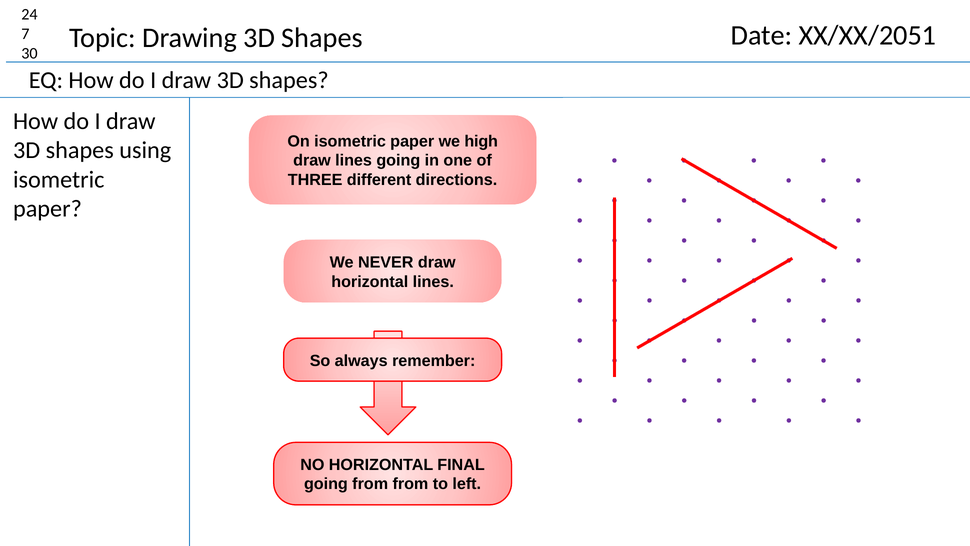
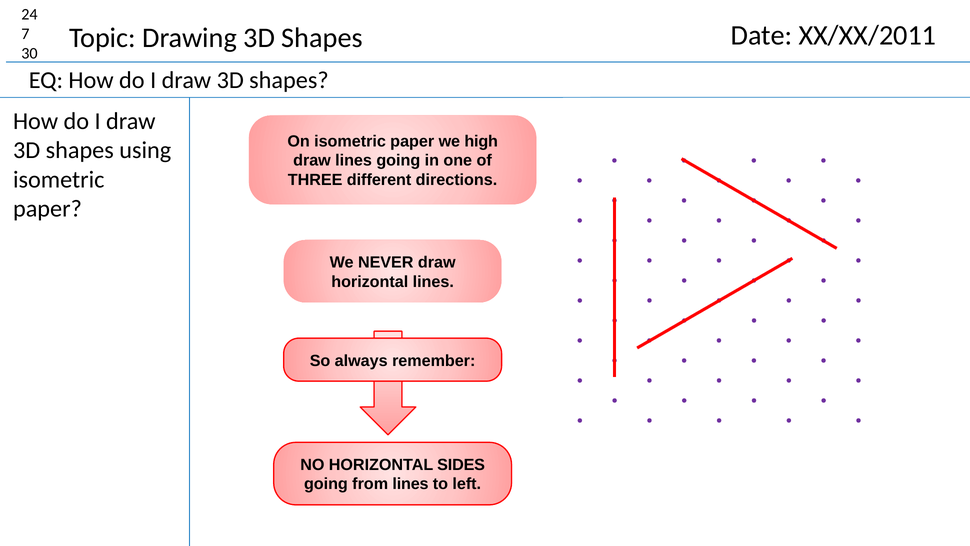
XX/XX/2051: XX/XX/2051 -> XX/XX/2011
FINAL: FINAL -> SIDES
from from: from -> lines
